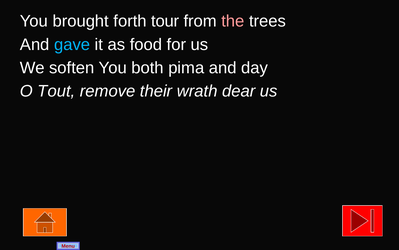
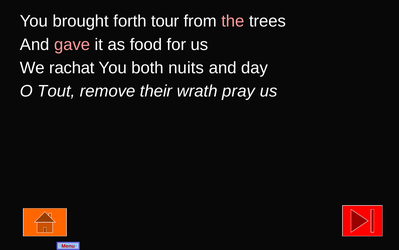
gave colour: light blue -> pink
soften: soften -> rachat
pima: pima -> nuits
dear: dear -> pray
